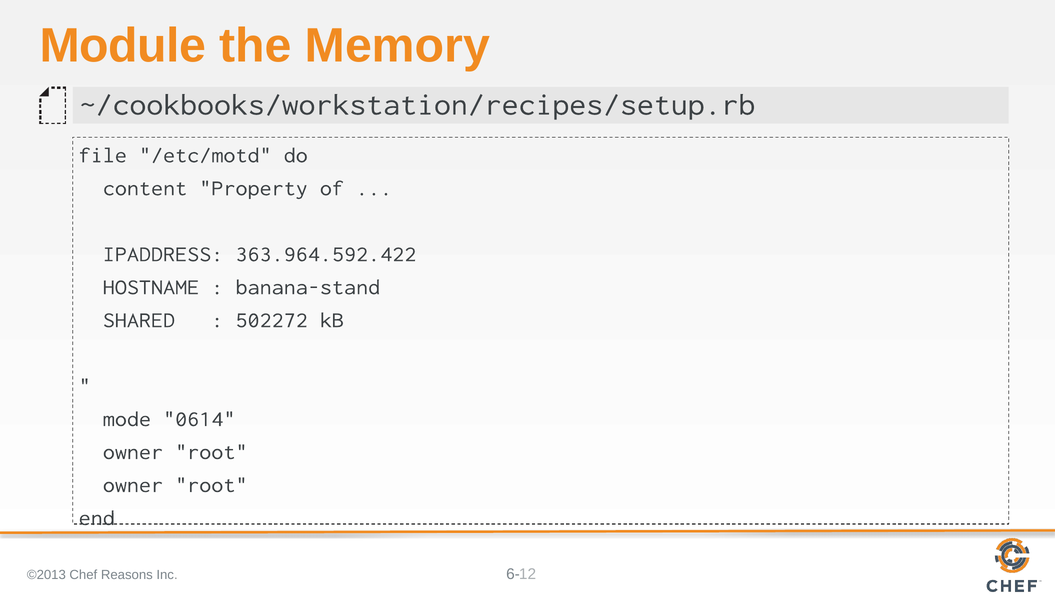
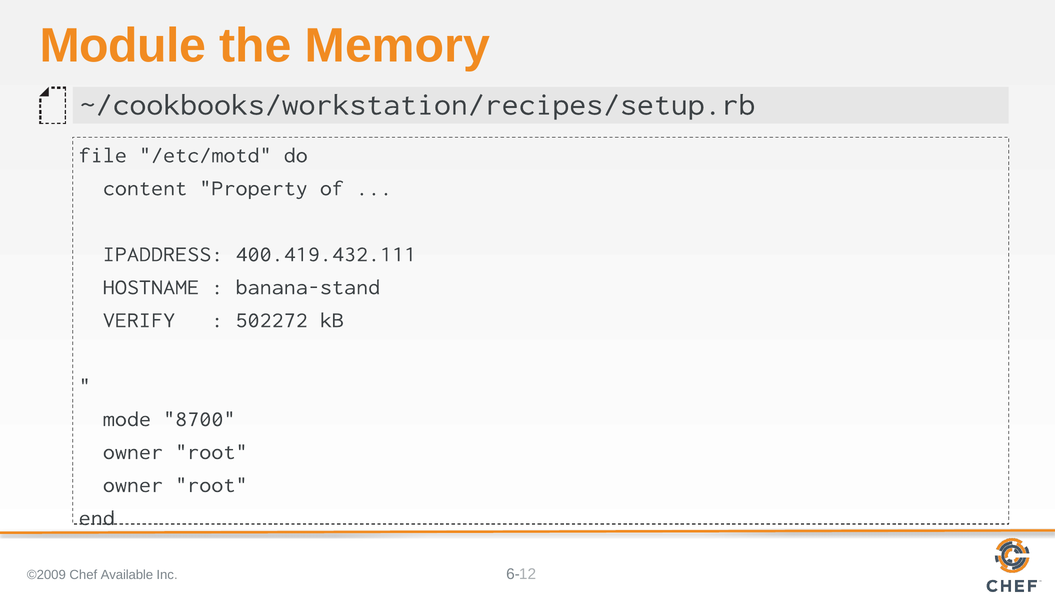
363.964.592.422: 363.964.592.422 -> 400.419.432.111
SHARED: SHARED -> VERIFY
0614: 0614 -> 8700
©2013: ©2013 -> ©2009
Reasons: Reasons -> Available
